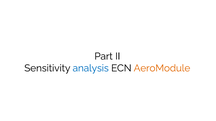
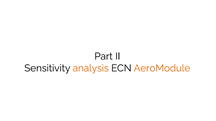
analysis colour: blue -> orange
